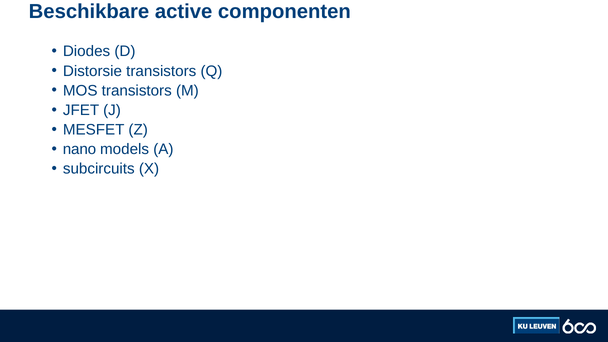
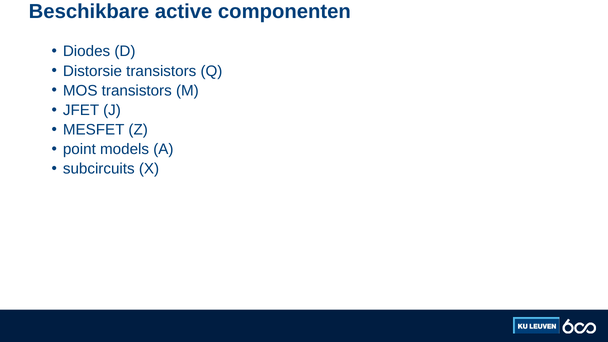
nano: nano -> point
